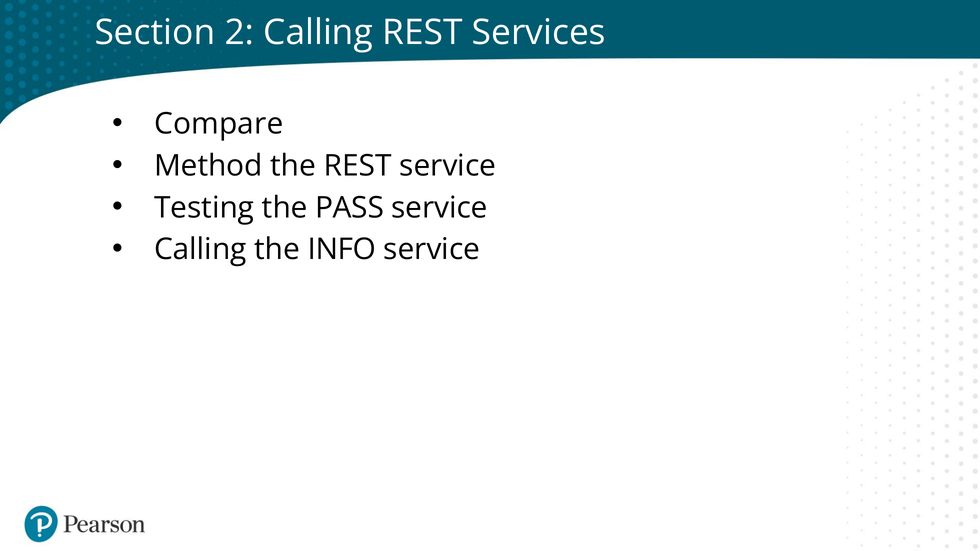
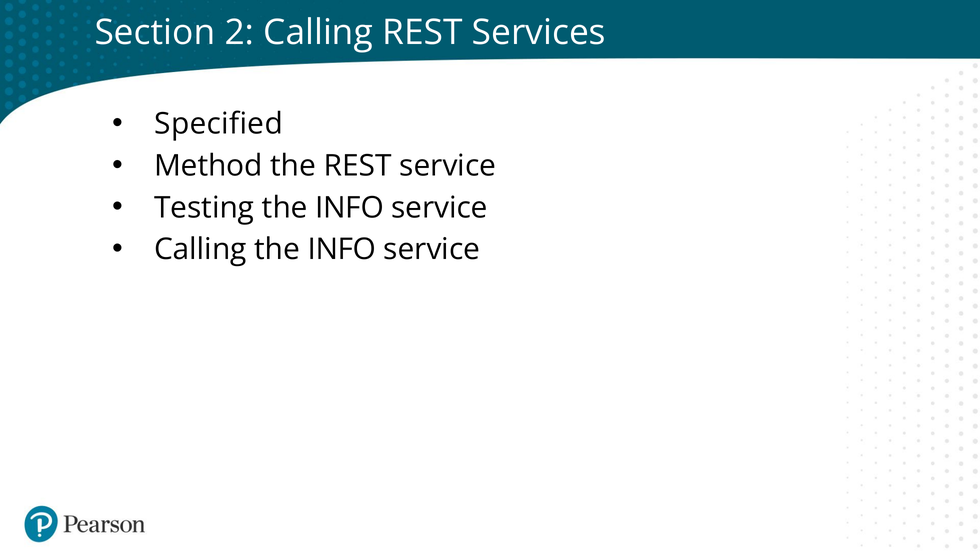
Compare: Compare -> Specified
Testing the PASS: PASS -> INFO
